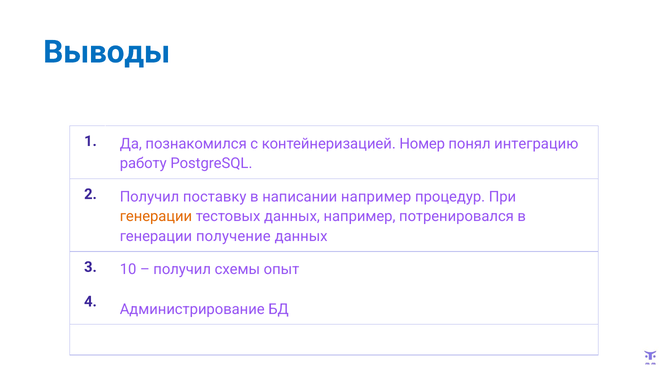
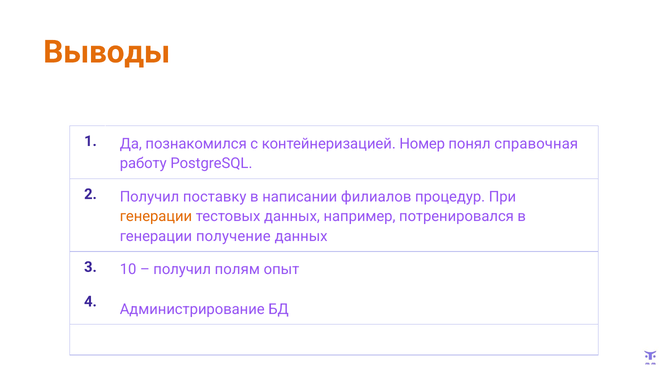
Выводы colour: blue -> orange
интеграцию: интеграцию -> справочная
написании например: например -> филиалов
схемы: схемы -> полям
